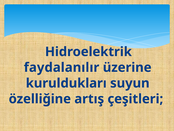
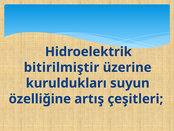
faydalanılır: faydalanılır -> bitirilmiştir
